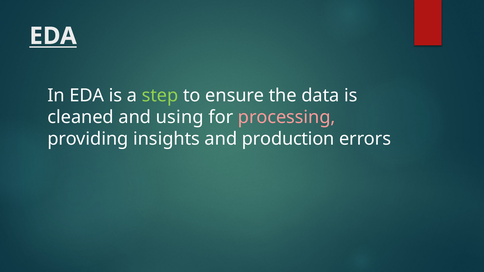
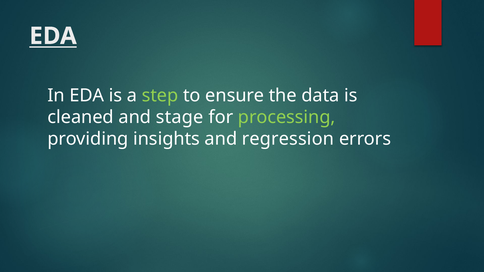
using: using -> stage
processing colour: pink -> light green
production: production -> regression
